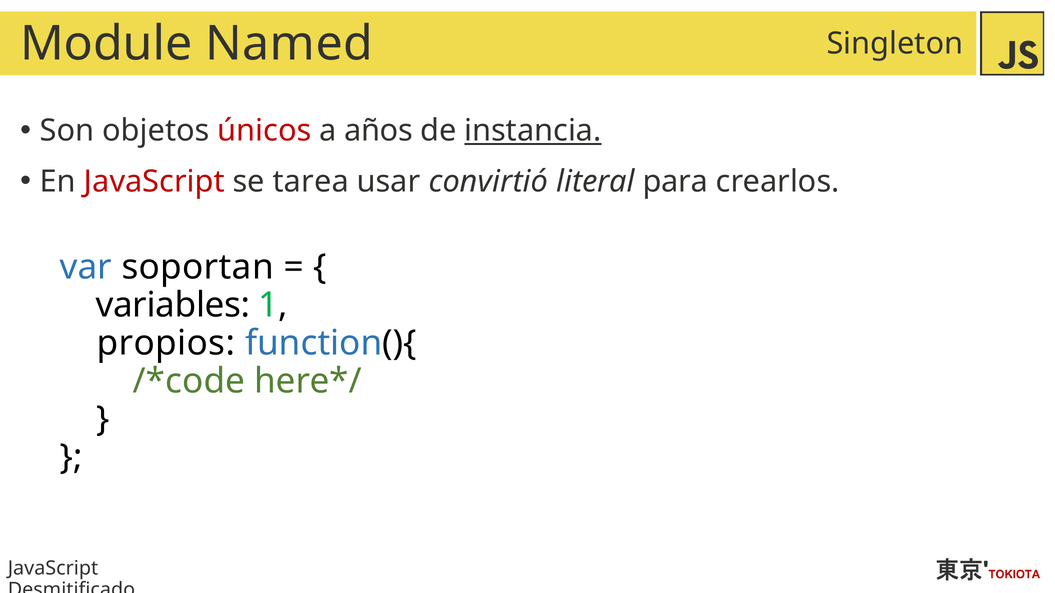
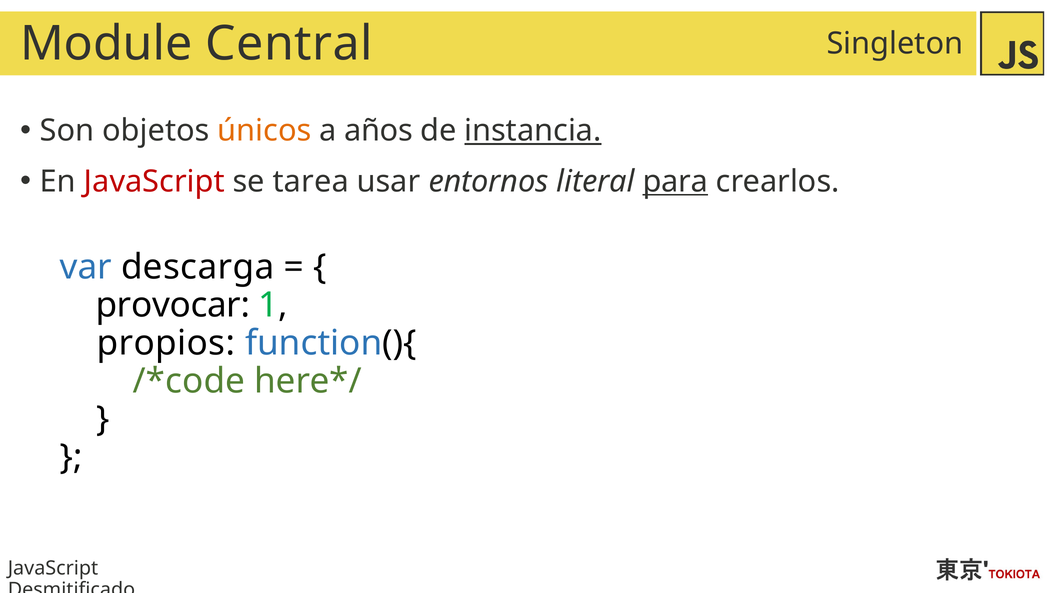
Named: Named -> Central
únicos colour: red -> orange
convirtió: convirtió -> entornos
para underline: none -> present
soportan: soportan -> descarga
variables: variables -> provocar
